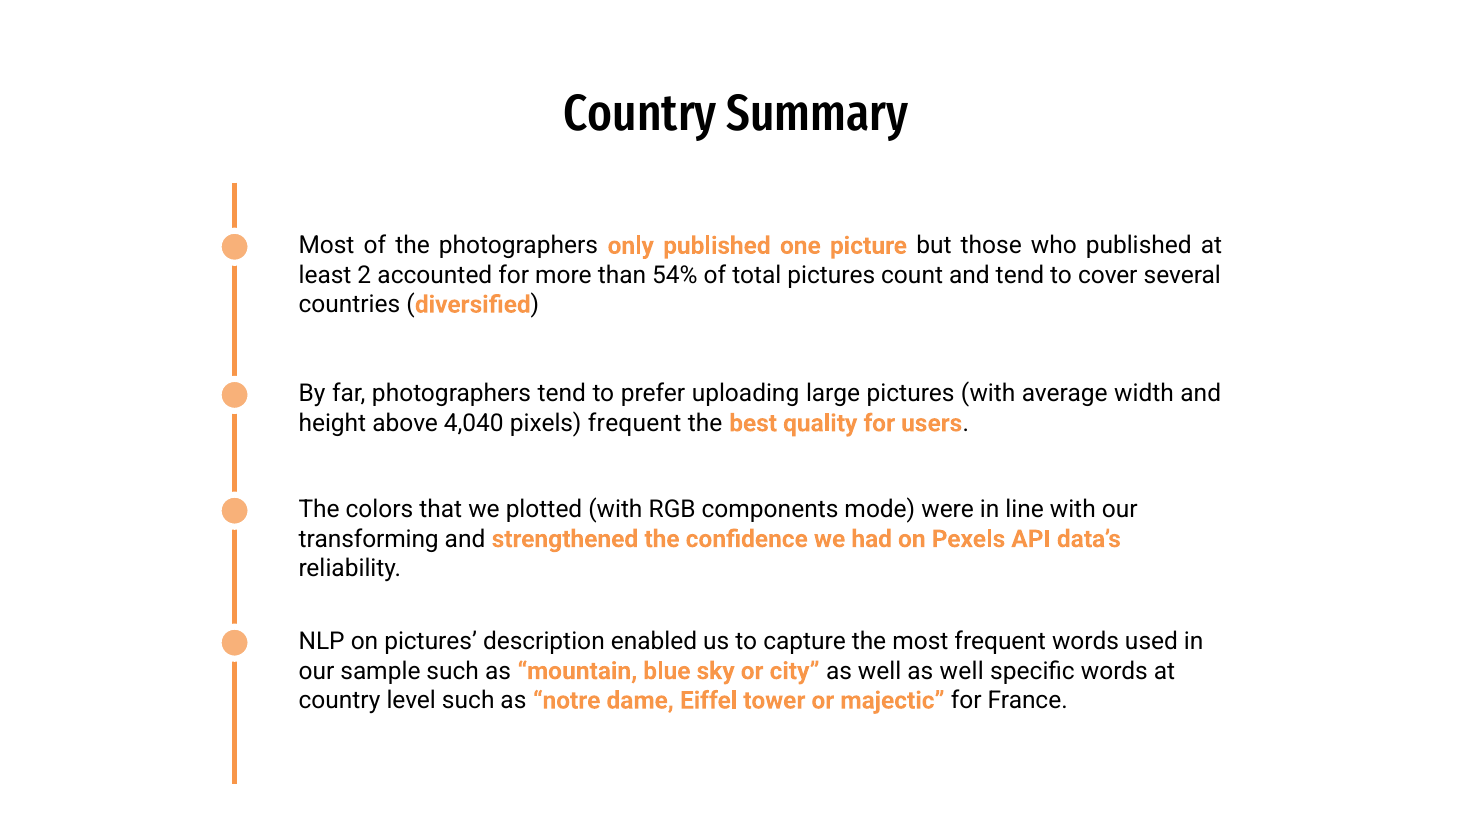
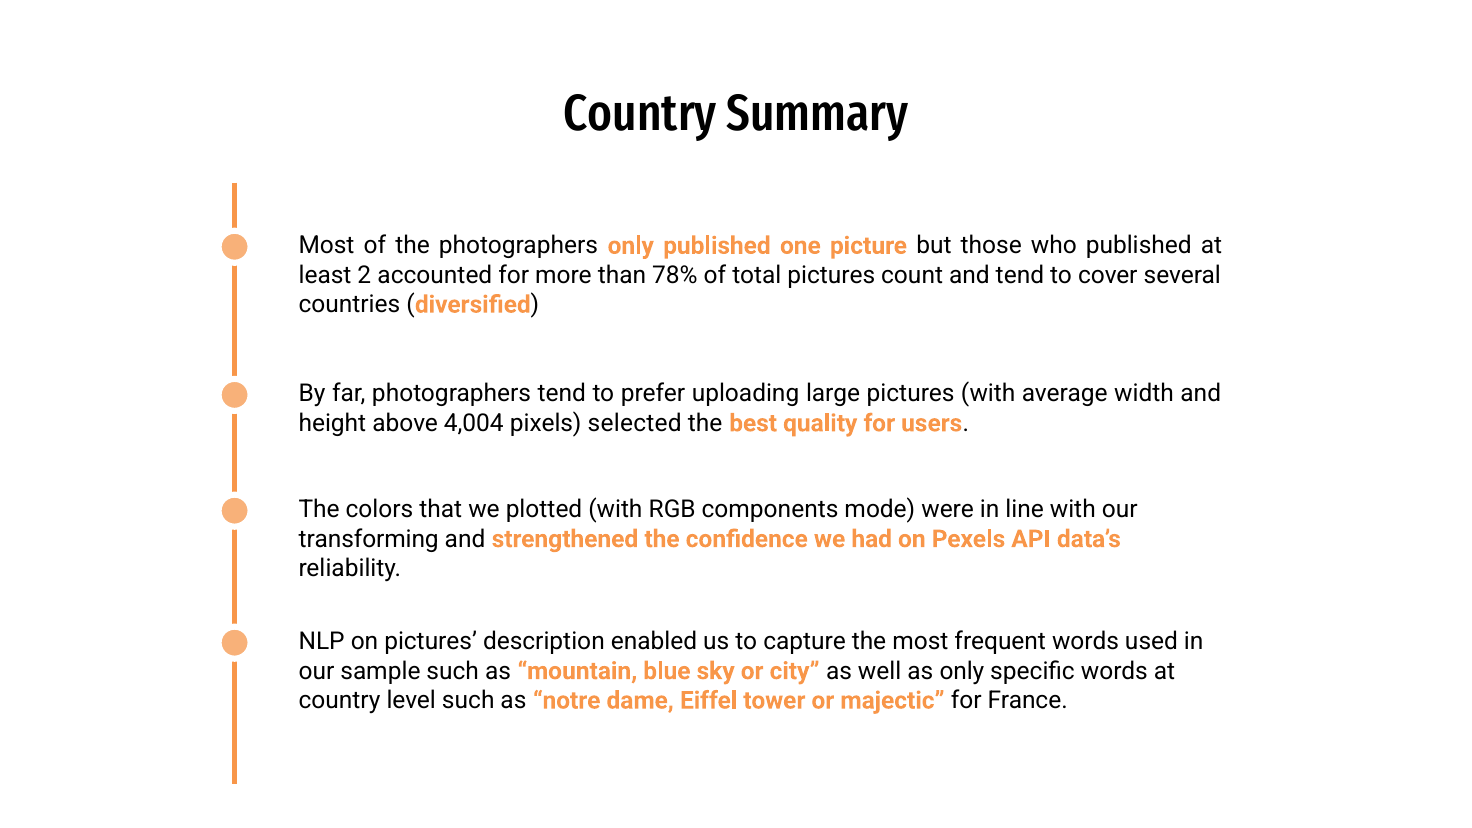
54%: 54% -> 78%
4,040: 4,040 -> 4,004
pixels frequent: frequent -> selected
well as well: well -> only
